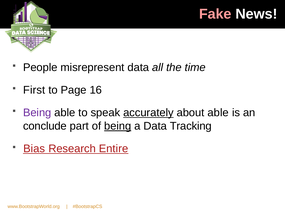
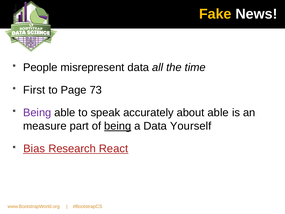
Fake colour: pink -> yellow
16: 16 -> 73
accurately underline: present -> none
conclude: conclude -> measure
Tracking: Tracking -> Yourself
Entire: Entire -> React
